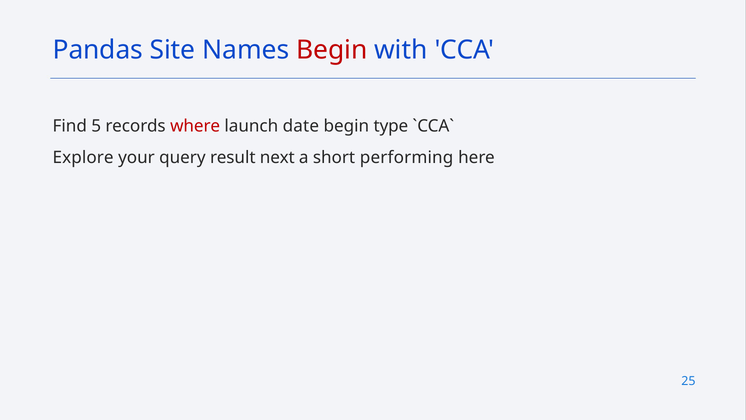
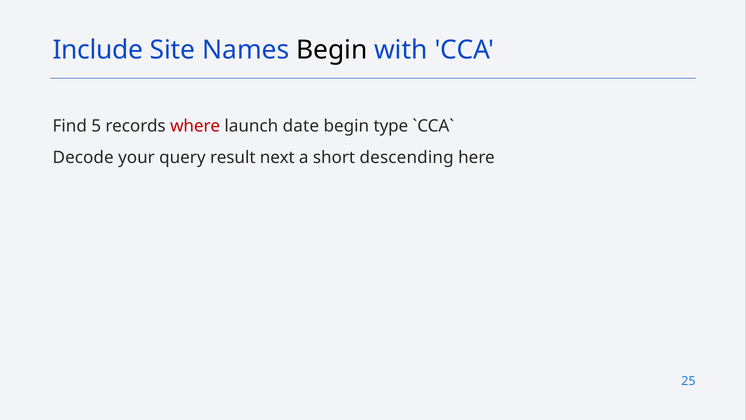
Pandas: Pandas -> Include
Begin at (332, 50) colour: red -> black
Explore: Explore -> Decode
performing: performing -> descending
